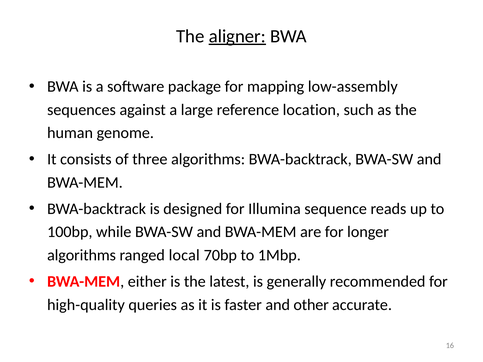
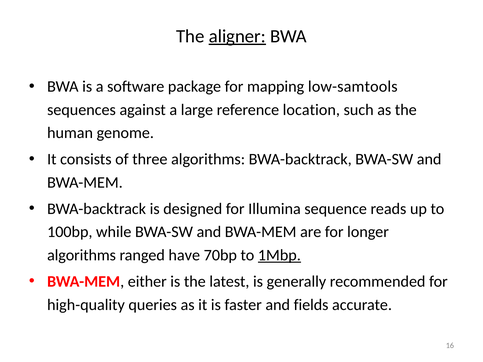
low-assembly: low-assembly -> low-samtools
local: local -> have
1Mbp underline: none -> present
other: other -> fields
